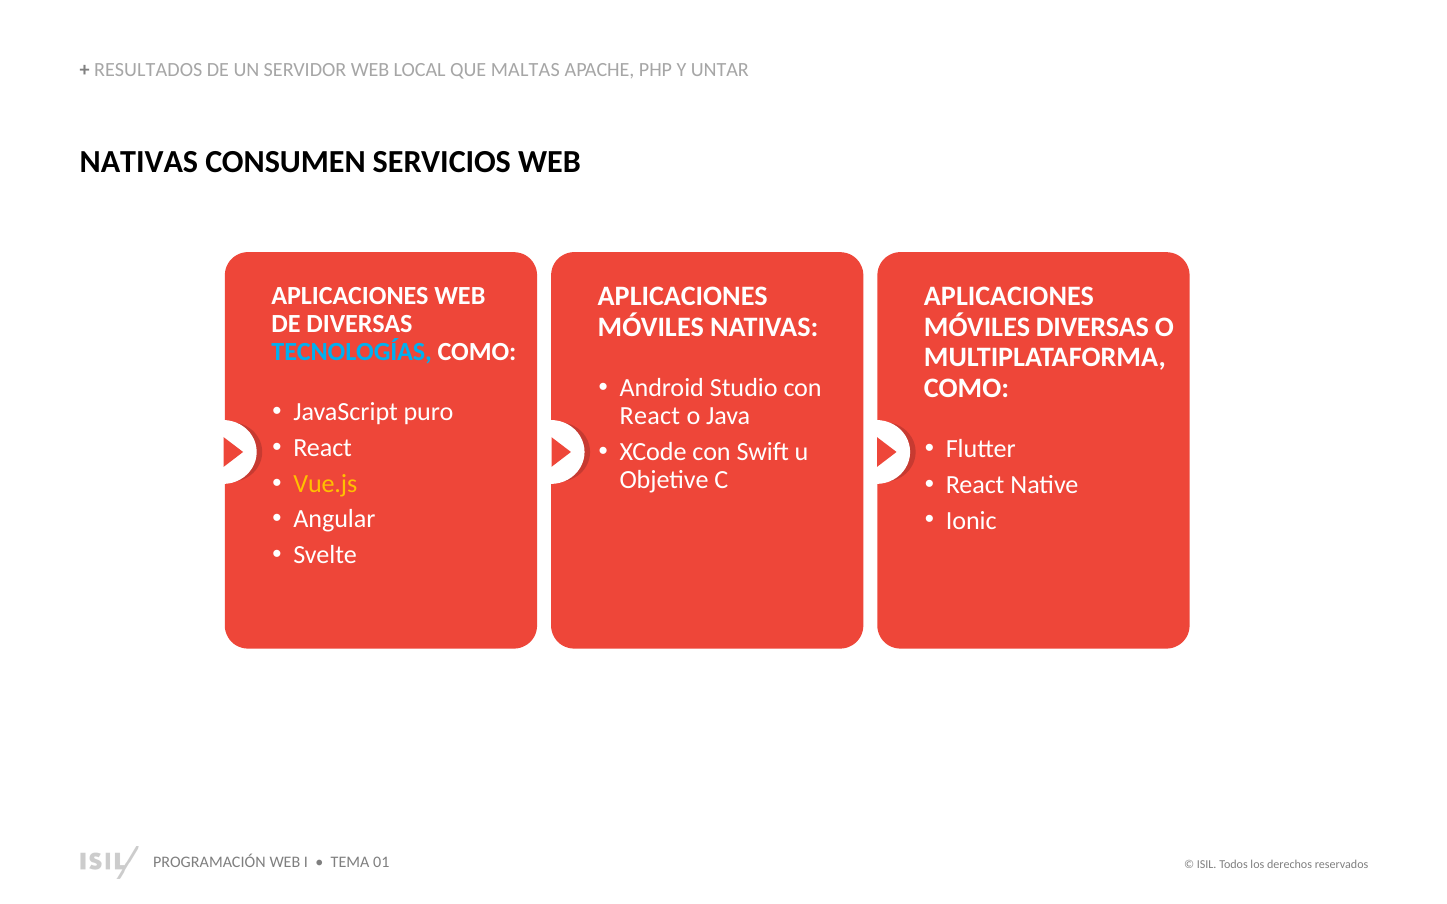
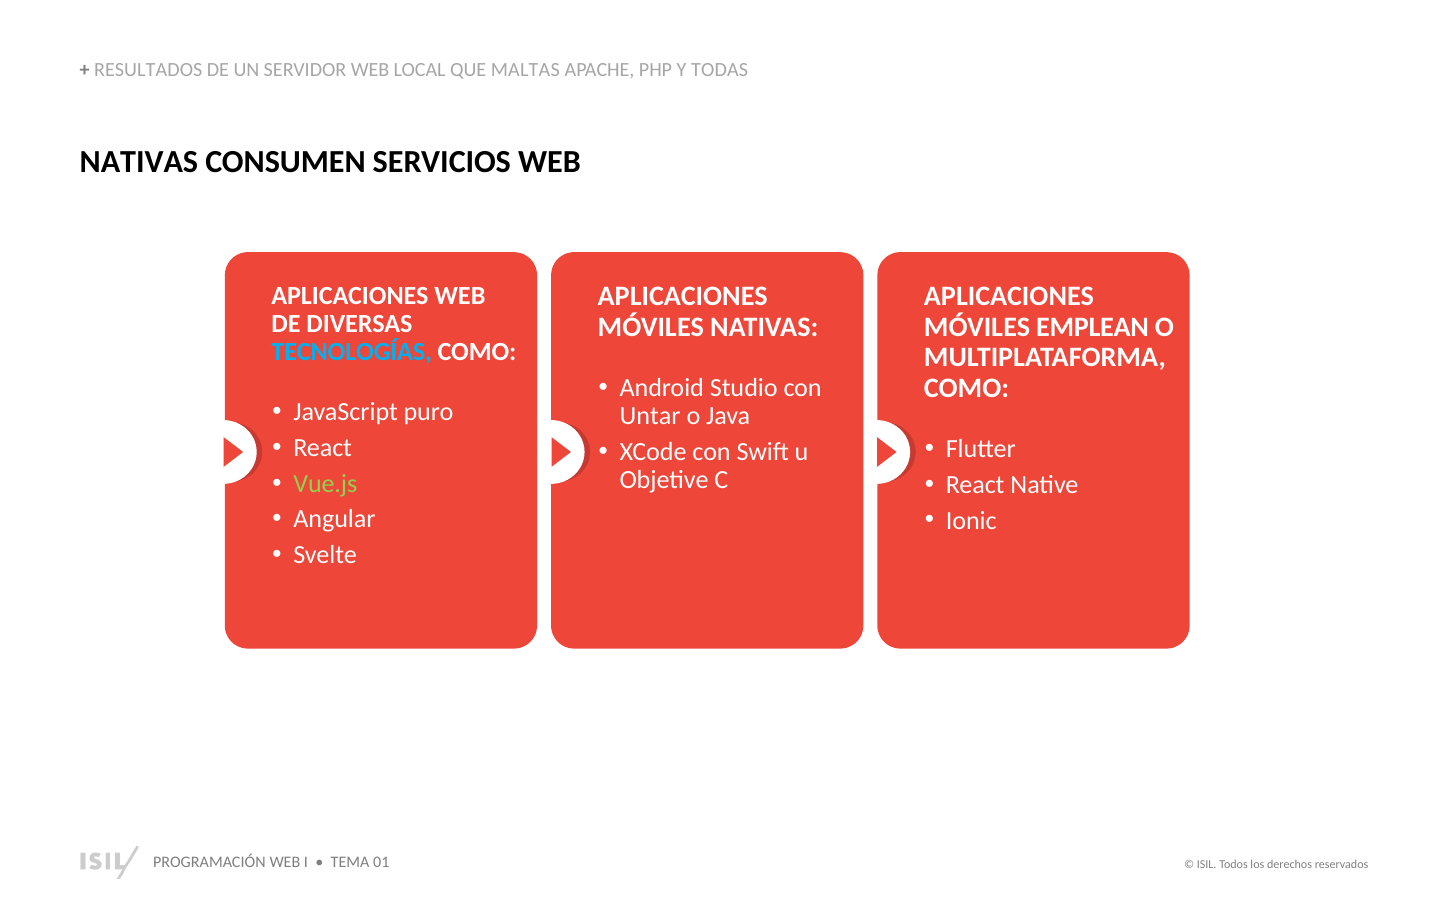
UNTAR: UNTAR -> TODAS
MÓVILES DIVERSAS: DIVERSAS -> EMPLEAN
React at (650, 416): React -> Untar
Vue.js colour: yellow -> light green
